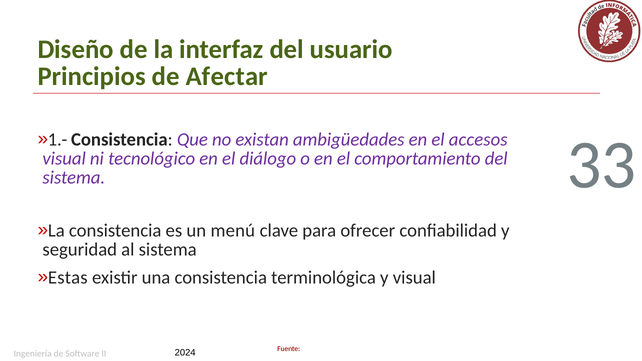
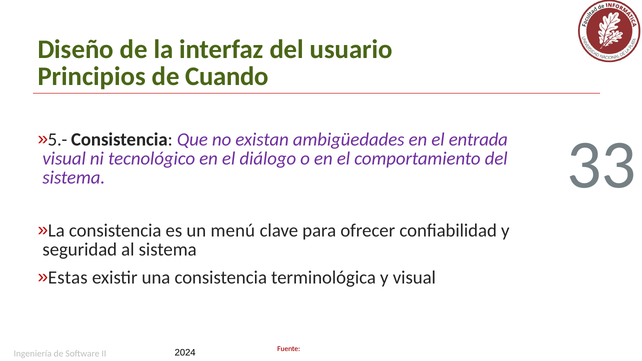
Afectar: Afectar -> Cuando
1.-: 1.- -> 5.-
accesos: accesos -> entrada
